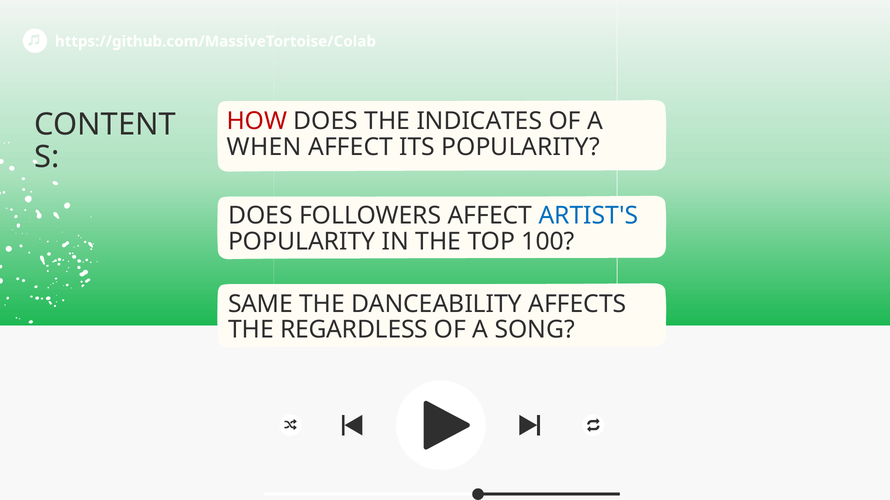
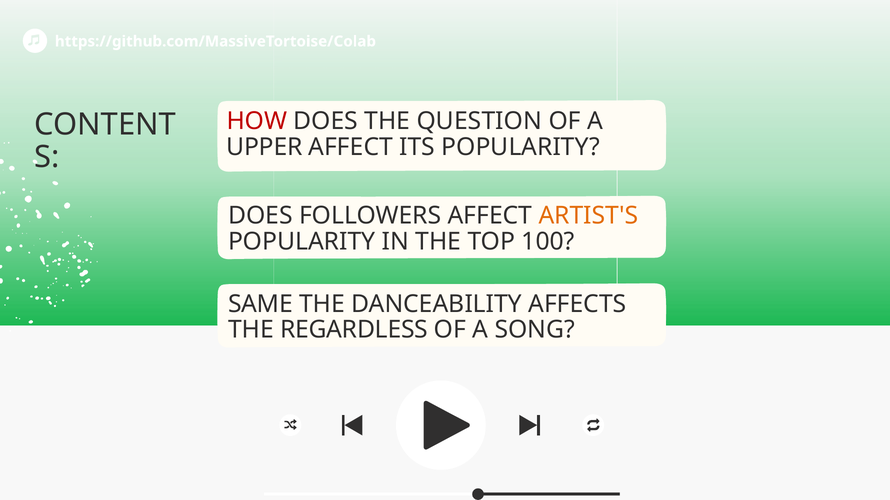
INDICATES: INDICATES -> QUESTION
WHEN: WHEN -> UPPER
ARTIST'S colour: blue -> orange
